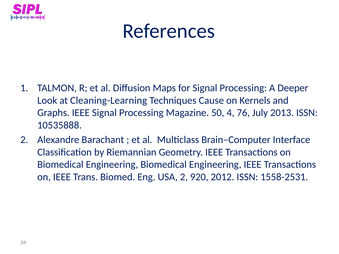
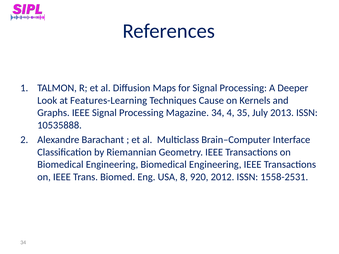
Cleaning-Learning: Cleaning-Learning -> Features-Learning
50 at (218, 113): 50 -> 34
76: 76 -> 35
USA 2: 2 -> 8
